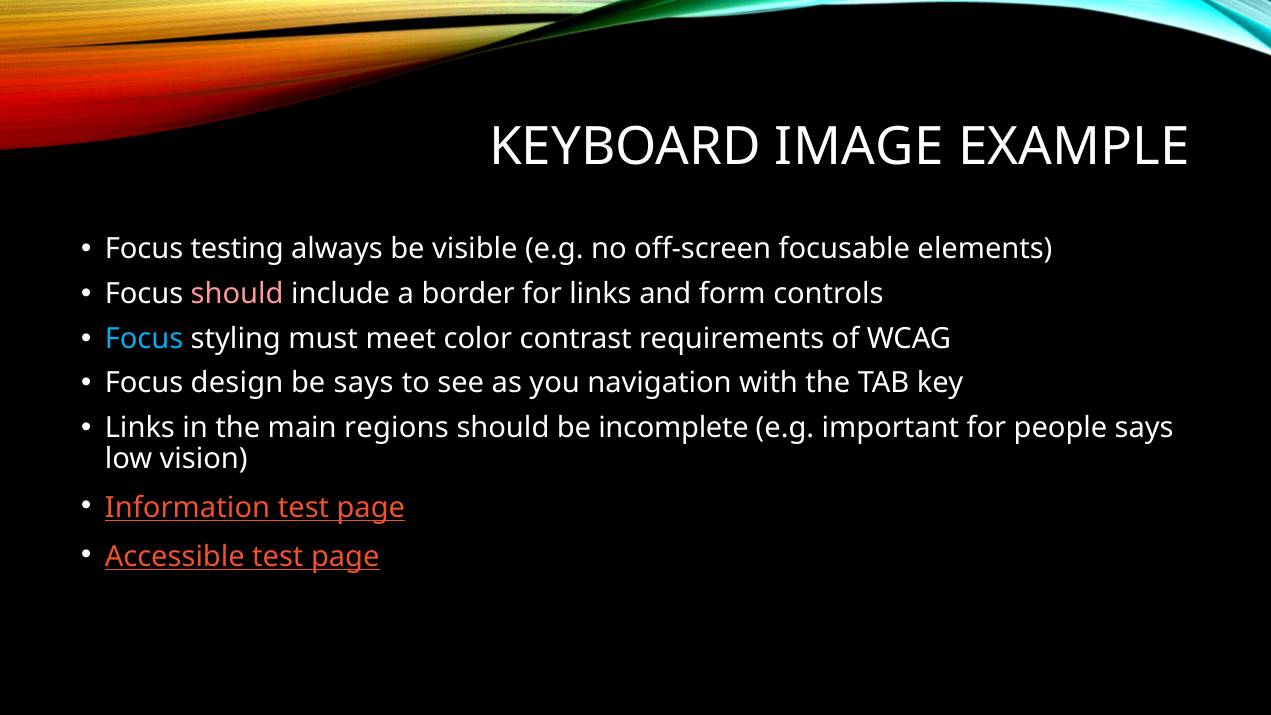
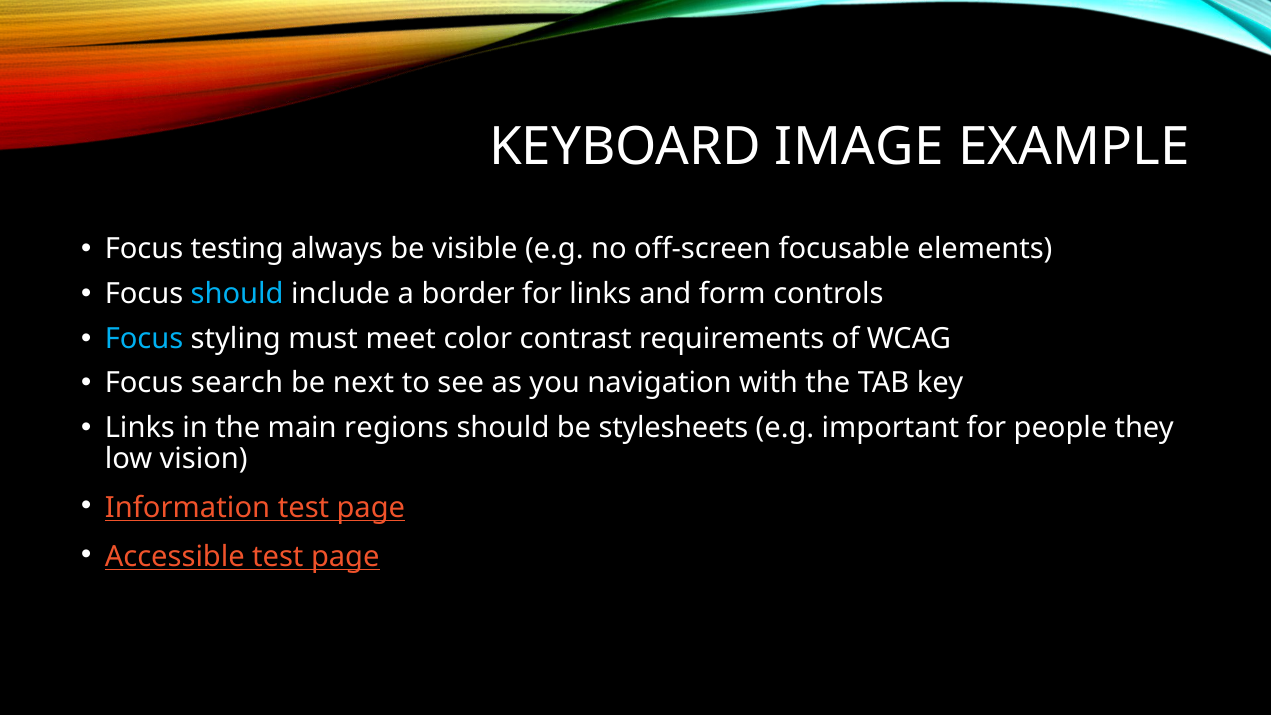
should at (237, 294) colour: pink -> light blue
design: design -> search
be says: says -> next
incomplete: incomplete -> stylesheets
people says: says -> they
